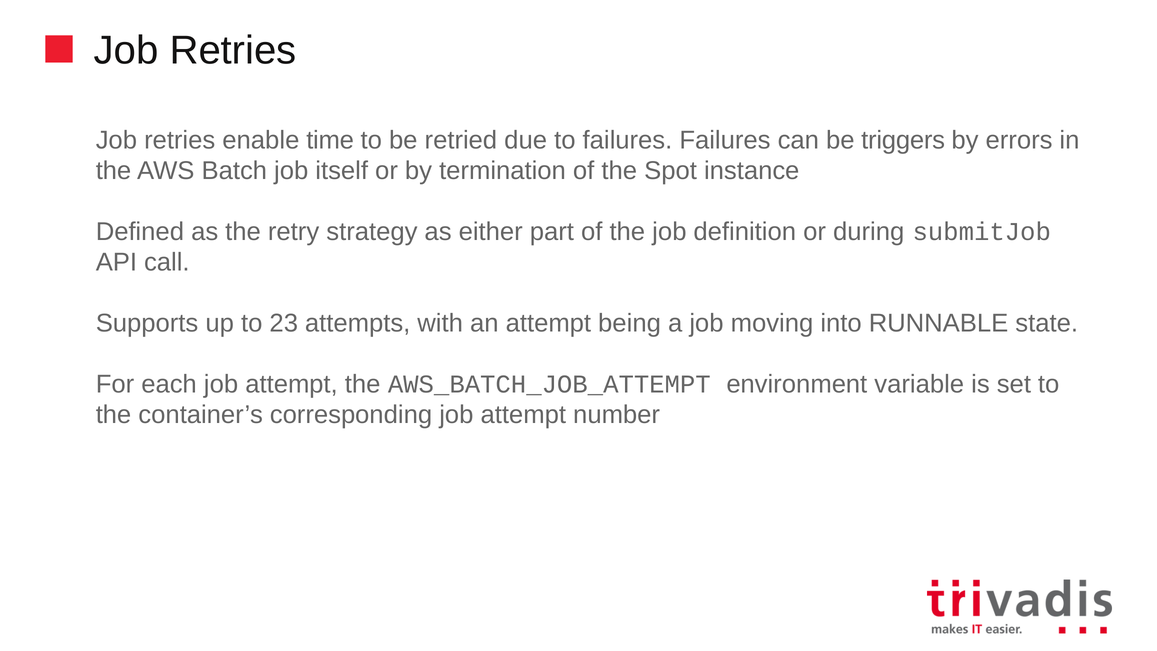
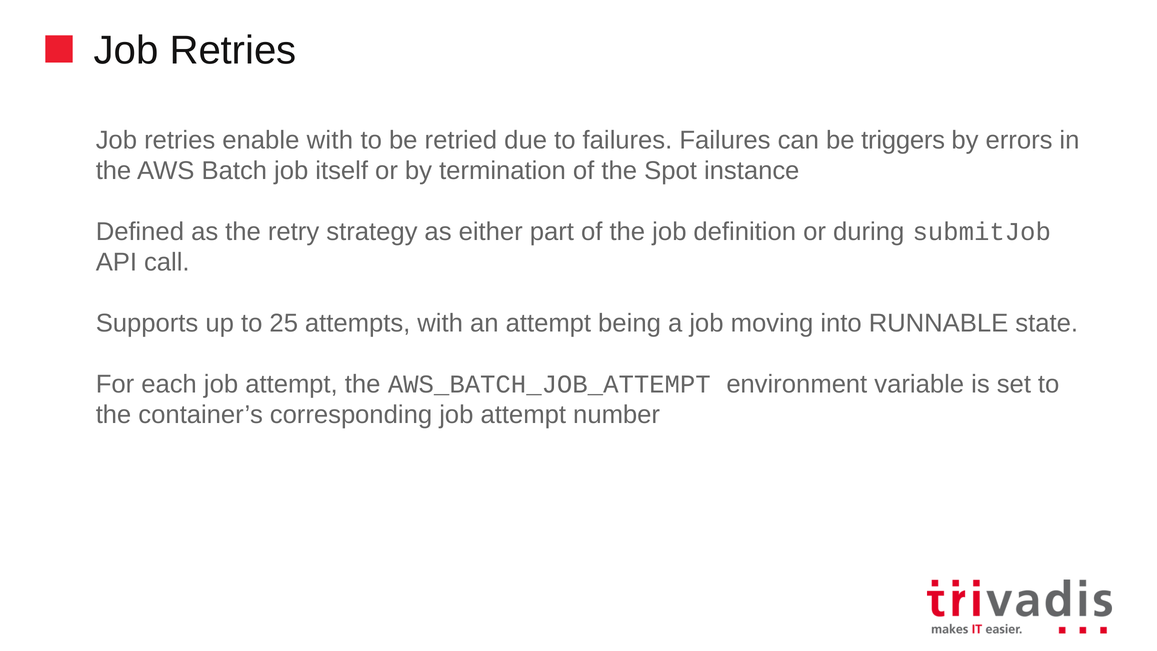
enable time: time -> with
23: 23 -> 25
